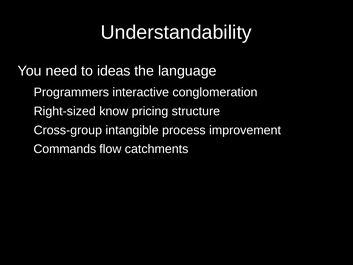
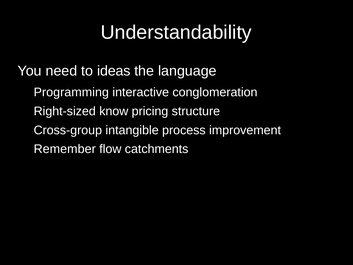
Programmers: Programmers -> Programming
Commands: Commands -> Remember
